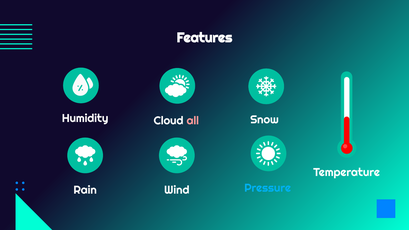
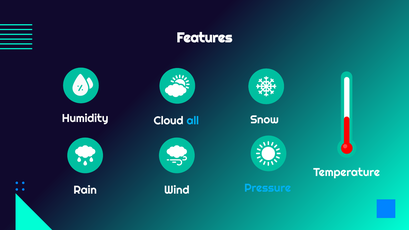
all colour: pink -> light blue
